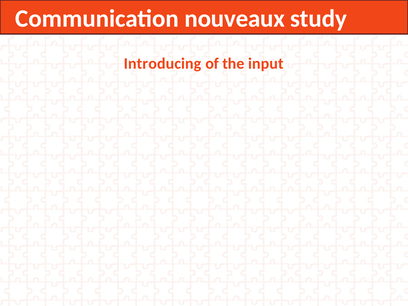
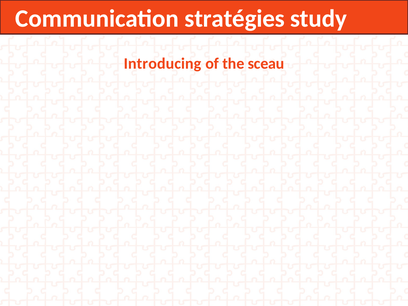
nouveaux: nouveaux -> stratégies
input: input -> sceau
